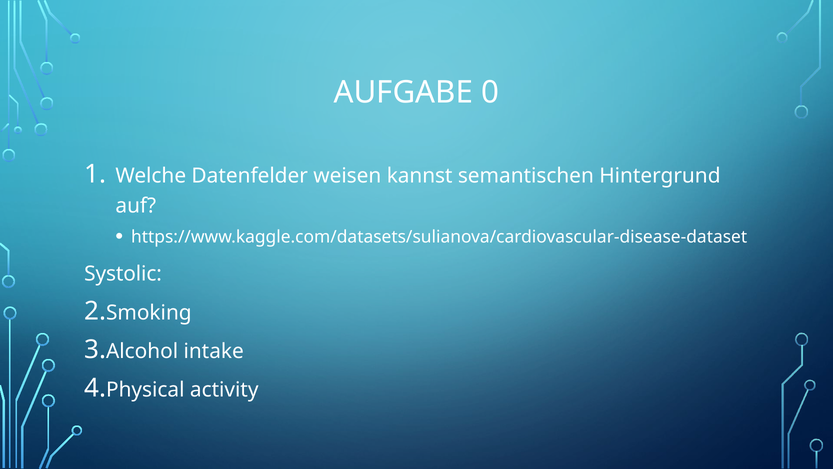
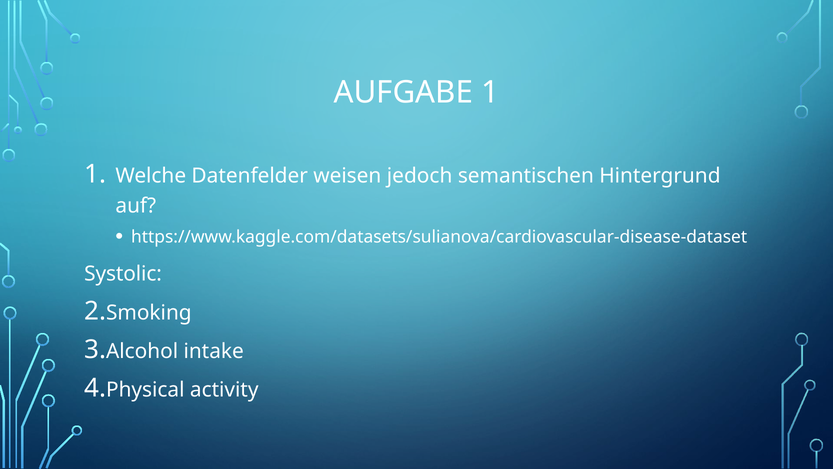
AUFGABE 0: 0 -> 1
kannst: kannst -> jedoch
